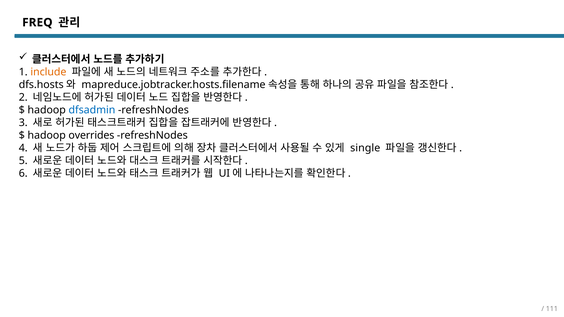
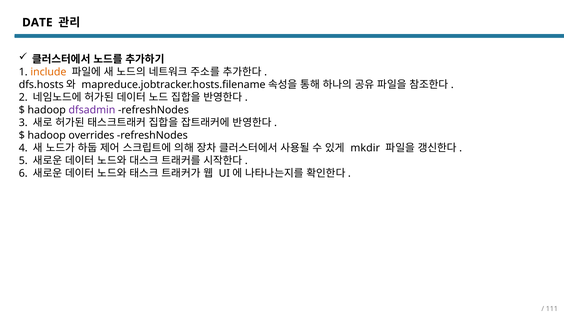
FREQ: FREQ -> DATE
dfsadmin colour: blue -> purple
single: single -> mkdir
